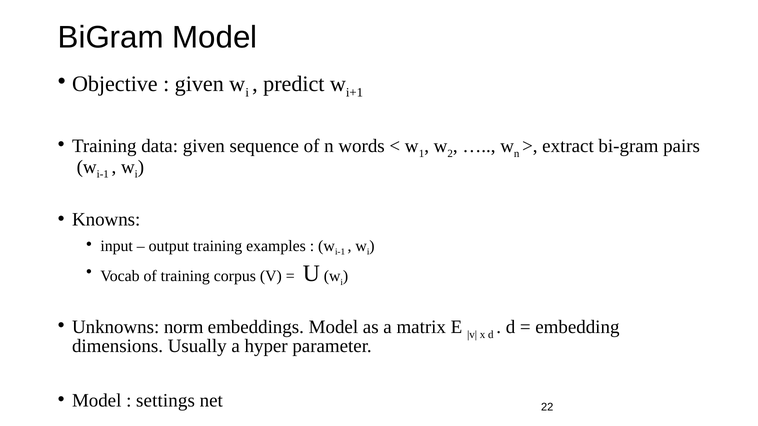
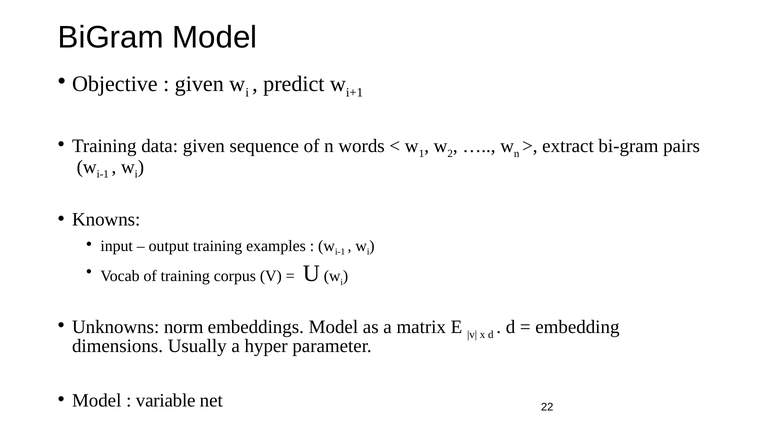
settings: settings -> variable
